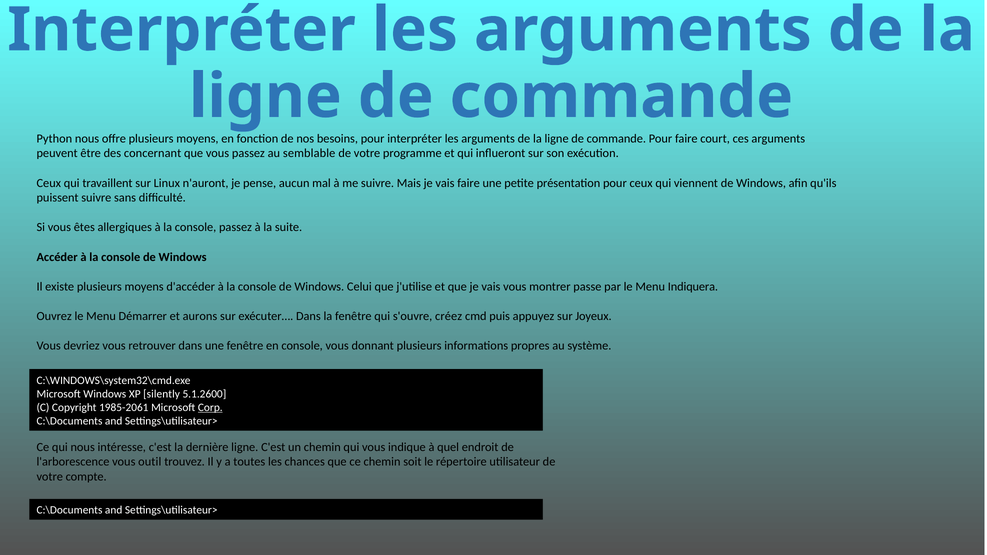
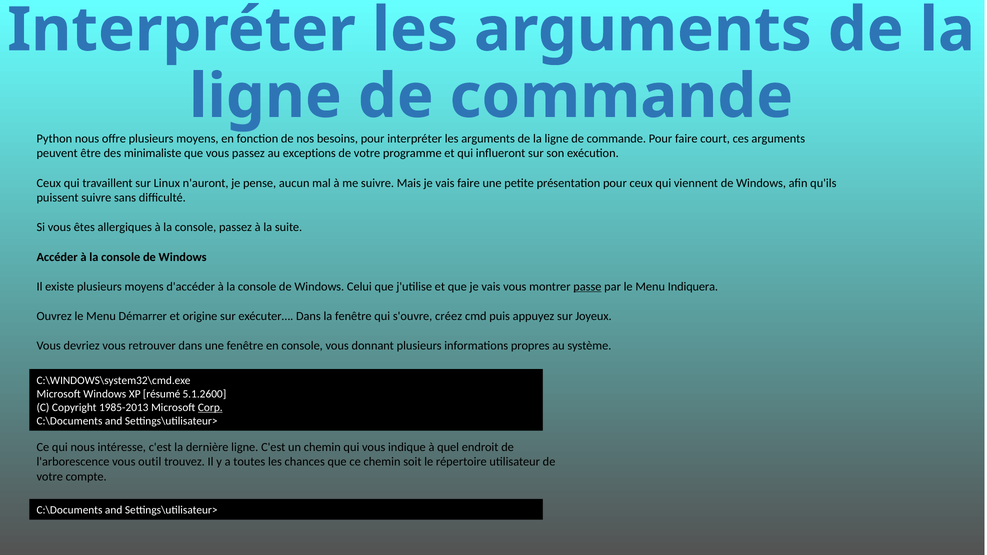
concernant: concernant -> minimaliste
semblable: semblable -> exceptions
passe underline: none -> present
aurons: aurons -> origine
silently: silently -> résumé
1985-2061: 1985-2061 -> 1985-2013
